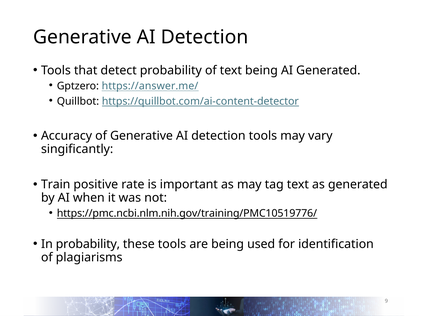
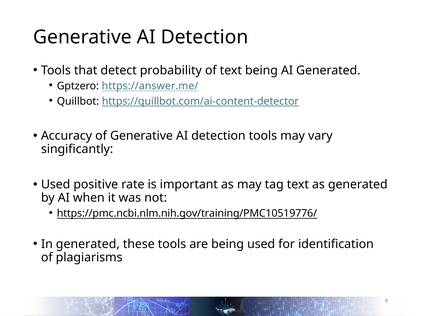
Train at (56, 184): Train -> Used
In probability: probability -> generated
